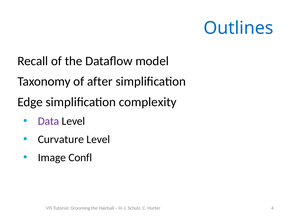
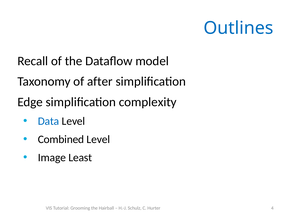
Data colour: purple -> blue
Curvature: Curvature -> Combined
Confl: Confl -> Least
